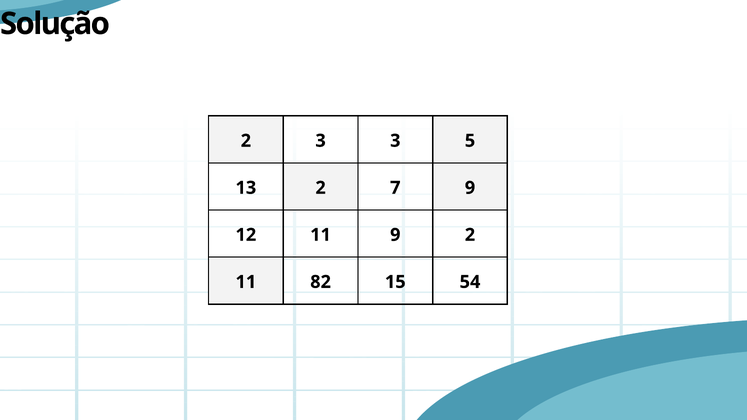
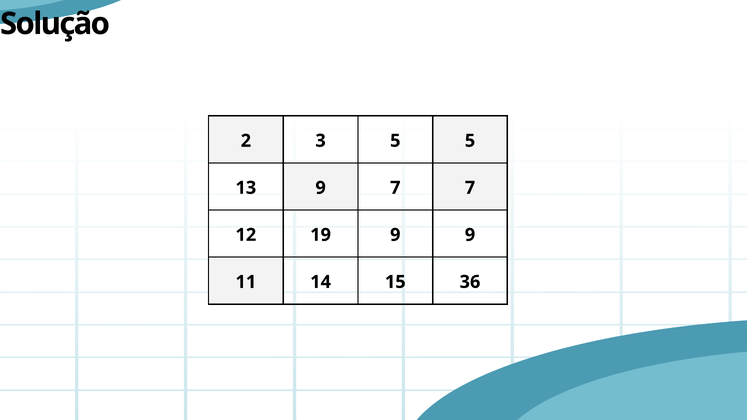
3 3: 3 -> 5
13 2: 2 -> 9
7 9: 9 -> 7
12 11: 11 -> 19
9 2: 2 -> 9
82: 82 -> 14
54: 54 -> 36
